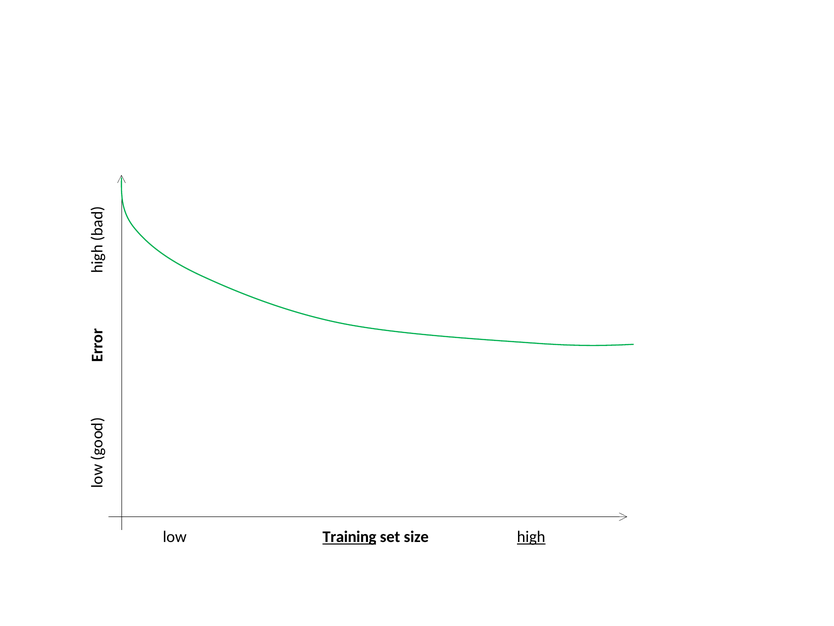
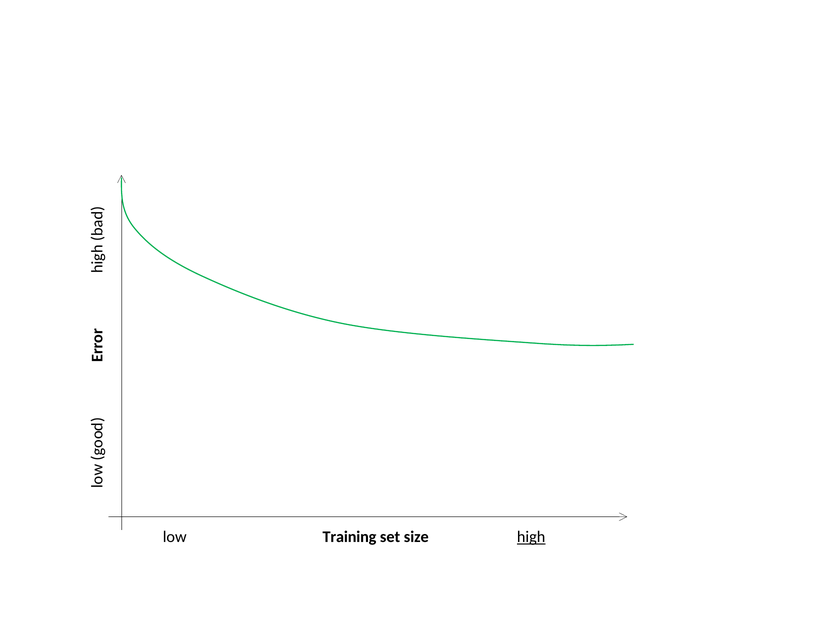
Training underline: present -> none
